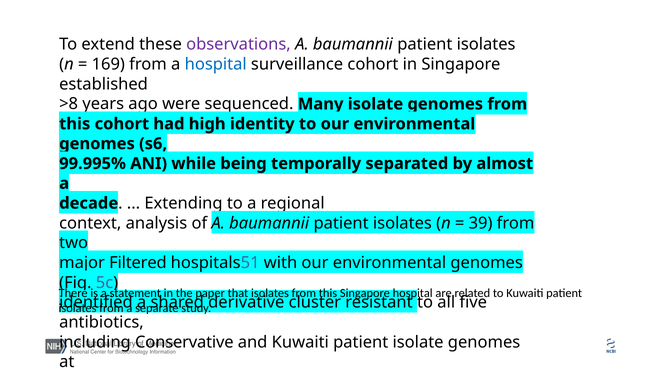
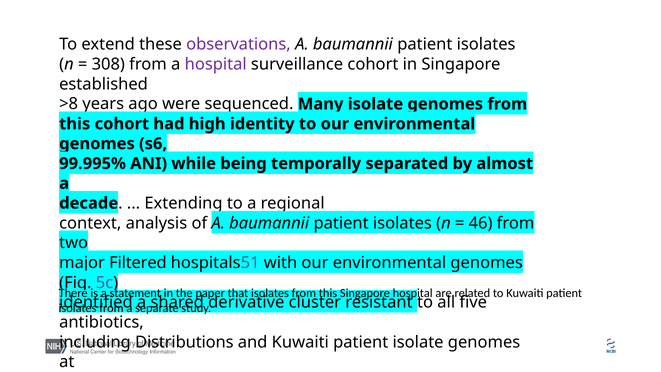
169: 169 -> 308
hospital at (216, 64) colour: blue -> purple
39: 39 -> 46
Conservative: Conservative -> Distributions
